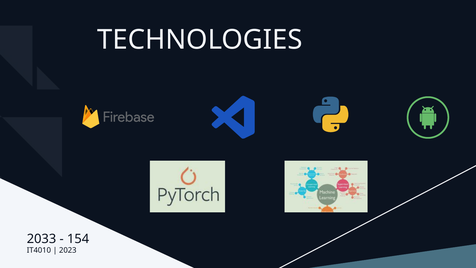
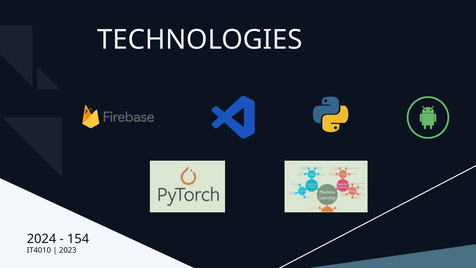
2033: 2033 -> 2024
